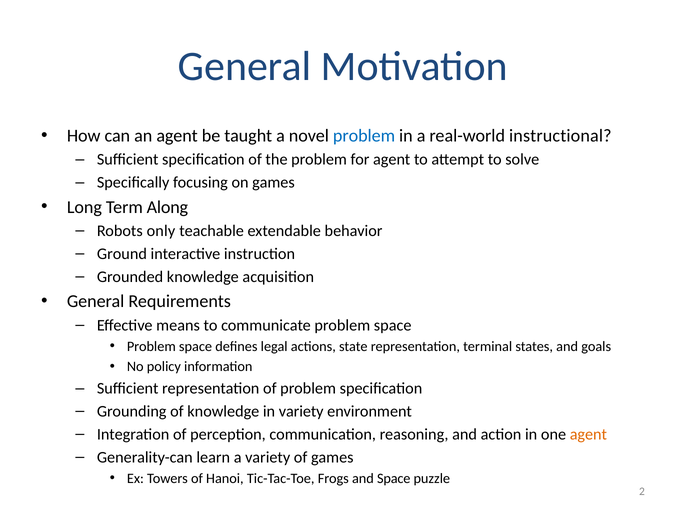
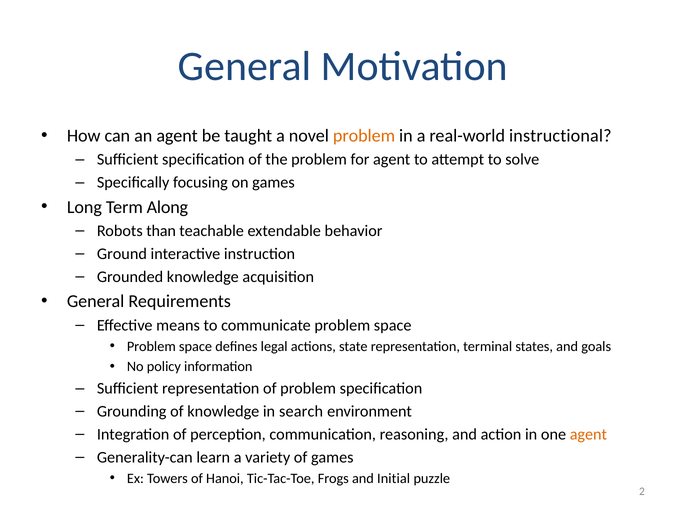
problem at (364, 136) colour: blue -> orange
only: only -> than
in variety: variety -> search
and Space: Space -> Initial
